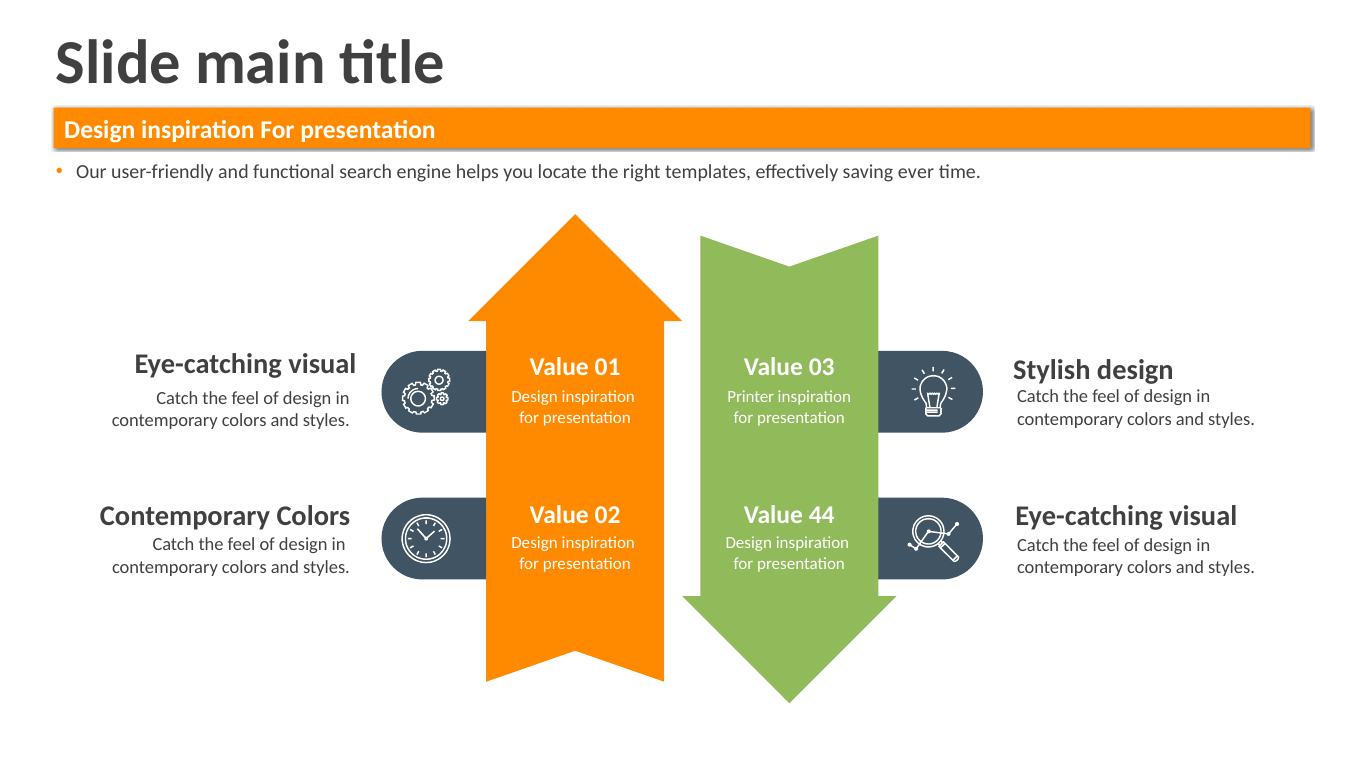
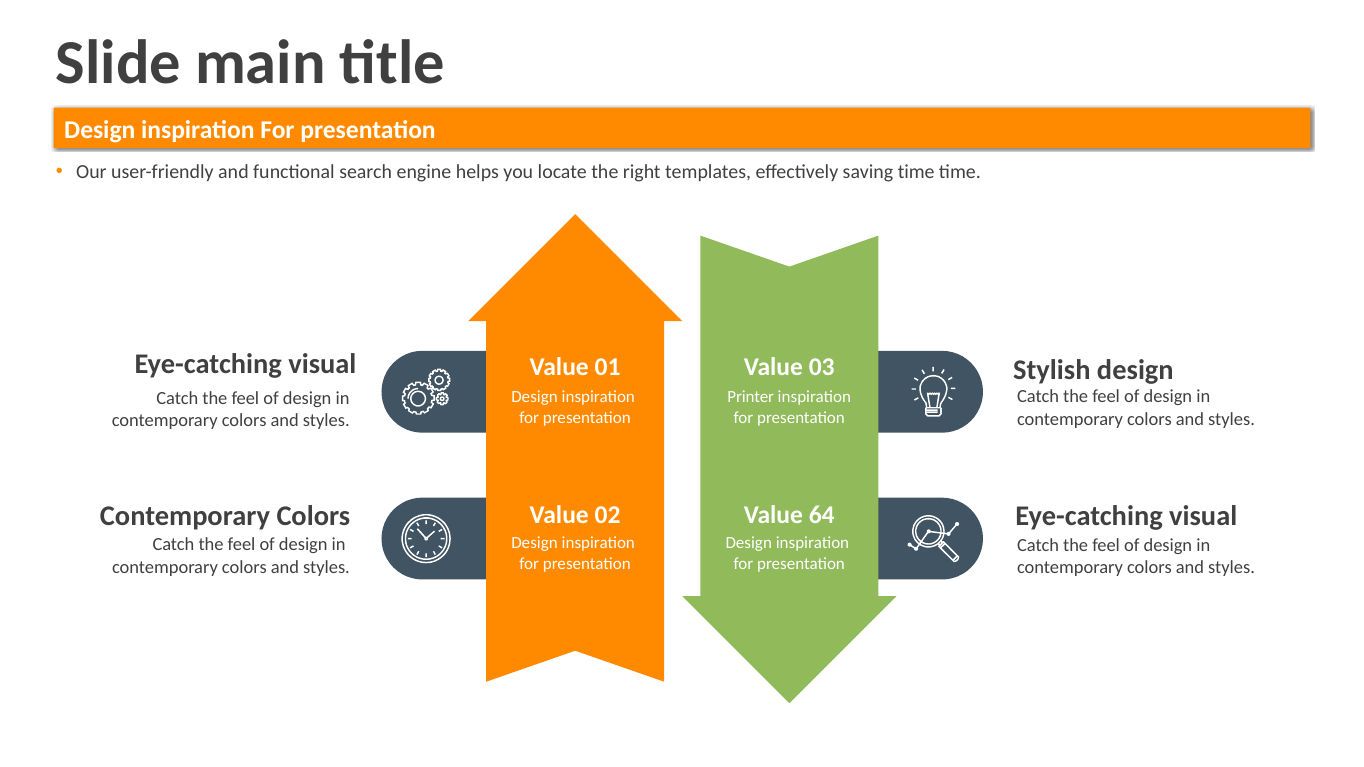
saving ever: ever -> time
44: 44 -> 64
